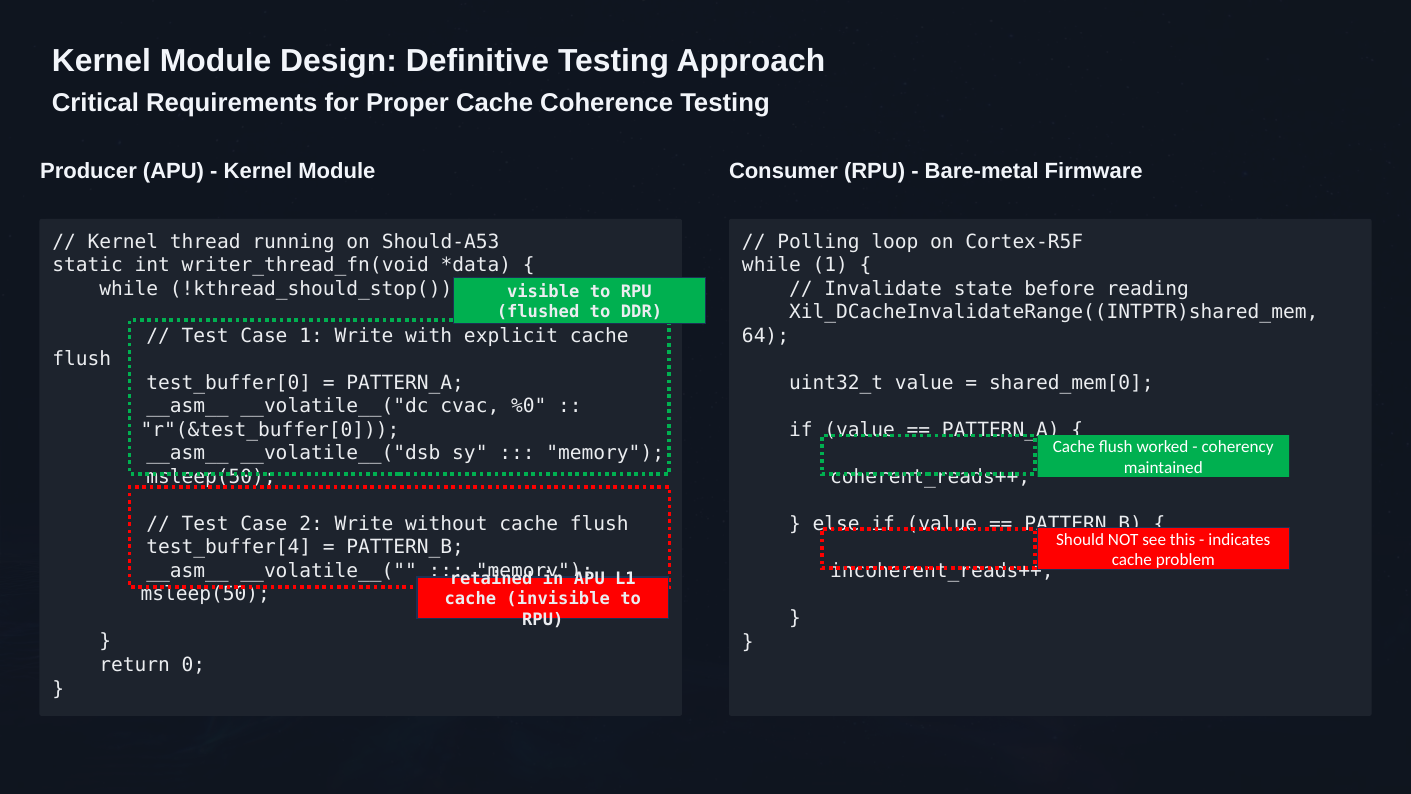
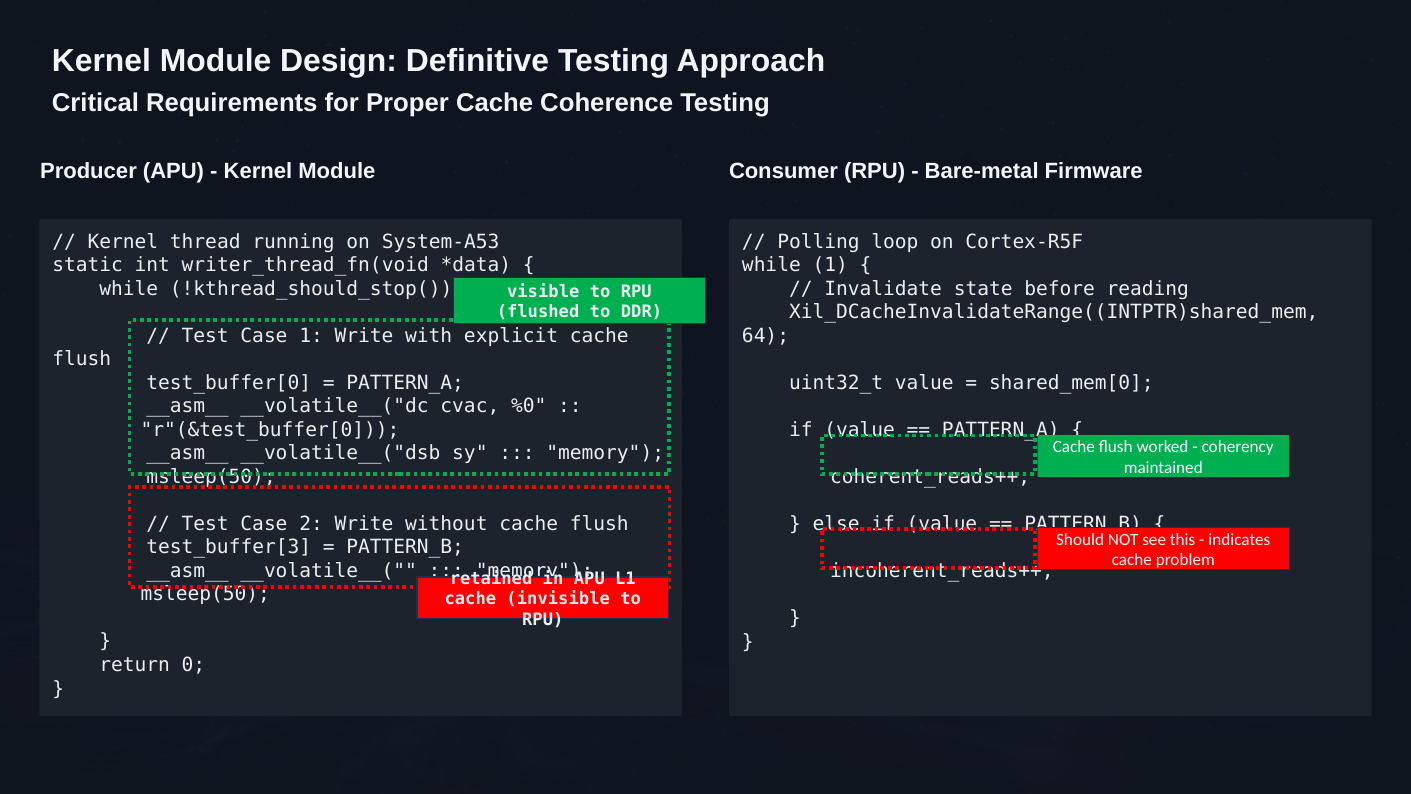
Should-A53: Should-A53 -> System-A53
test_buffer[4: test_buffer[4 -> test_buffer[3
